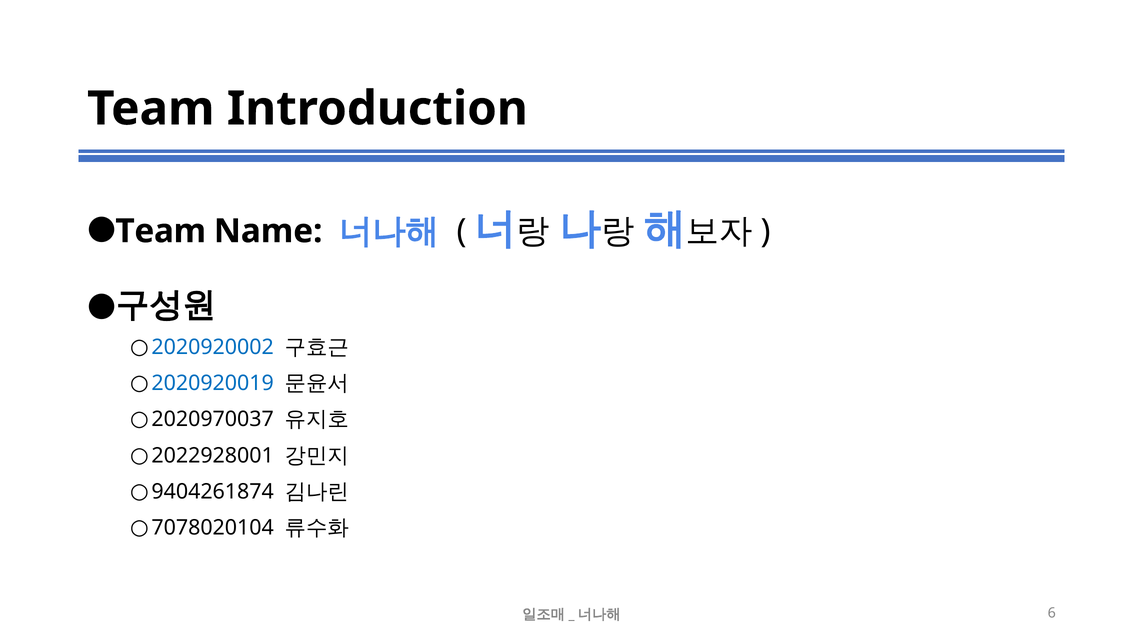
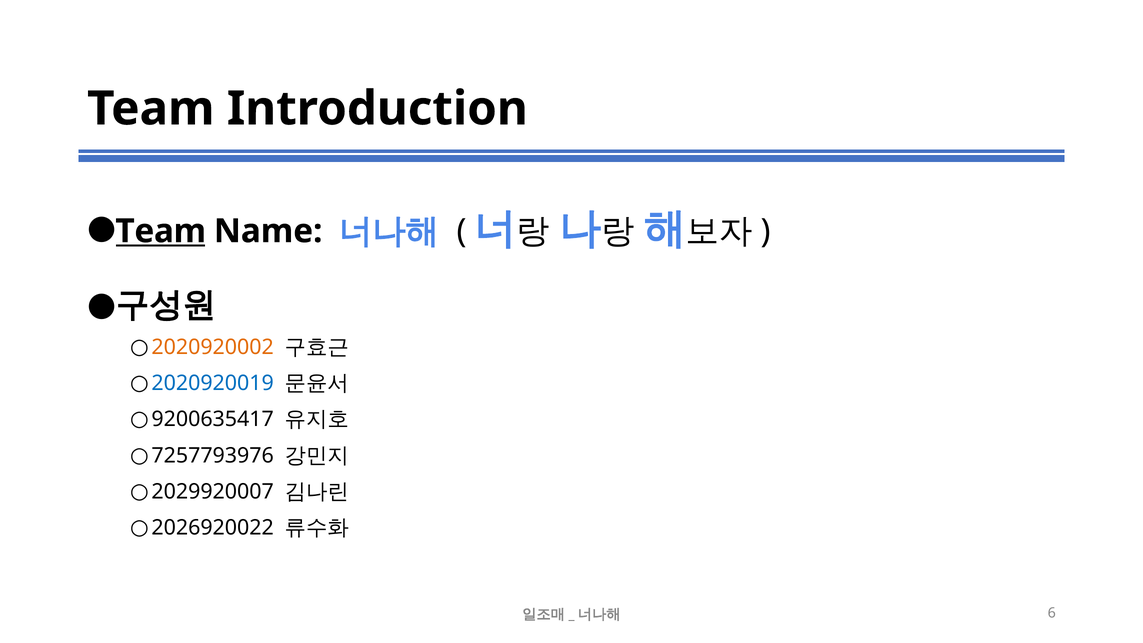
Team at (161, 231) underline: none -> present
2020920002 colour: blue -> orange
2020970037: 2020970037 -> 9200635417
2022928001: 2022928001 -> 7257793976
9404261874: 9404261874 -> 2029920007
7078020104: 7078020104 -> 2026920022
